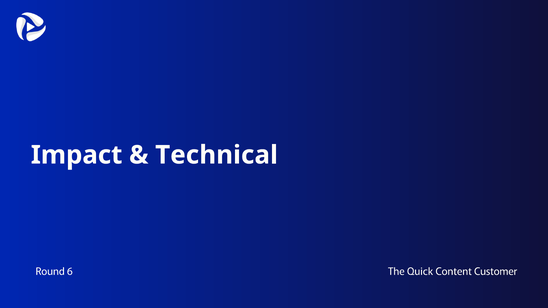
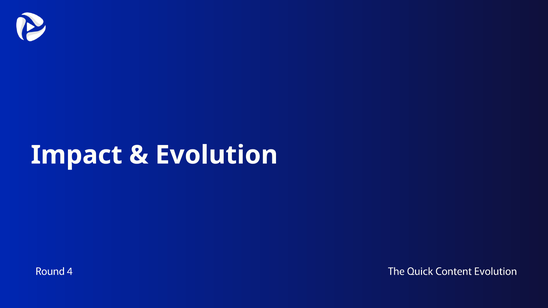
Technical at (216, 155): Technical -> Evolution
6: 6 -> 4
Content Customer: Customer -> Evolution
